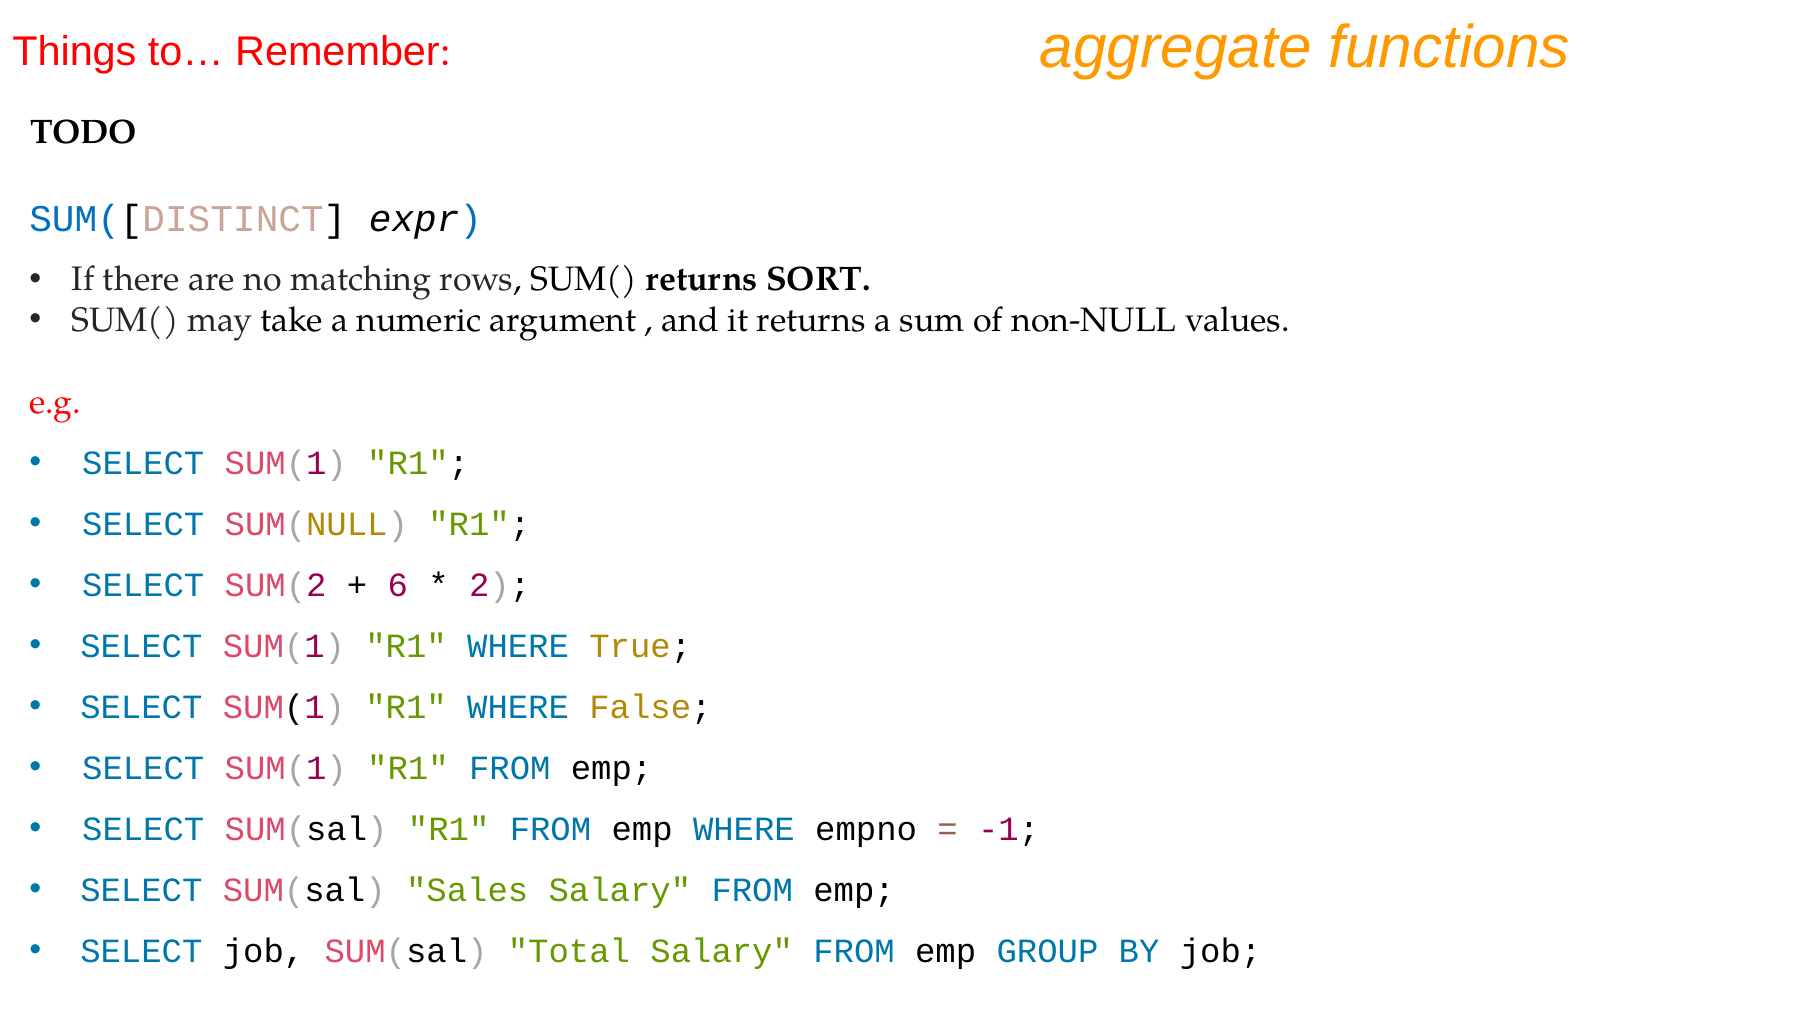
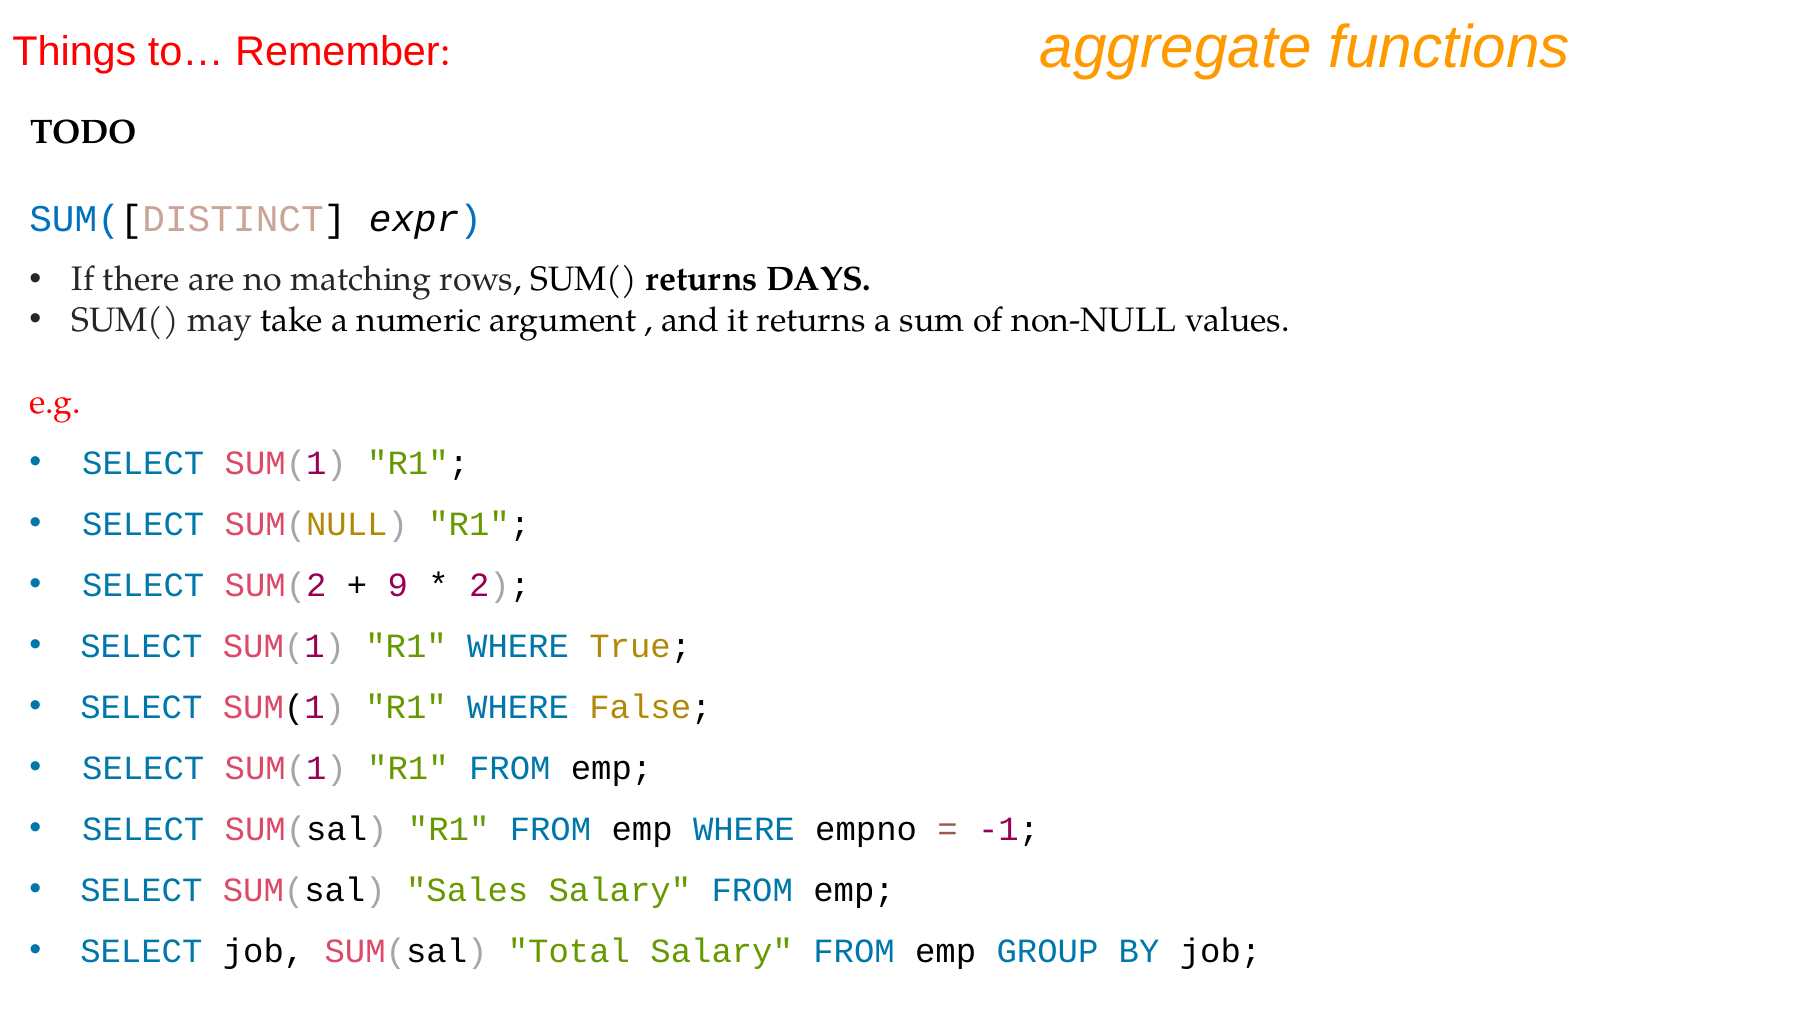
SORT: SORT -> DAYS
6: 6 -> 9
